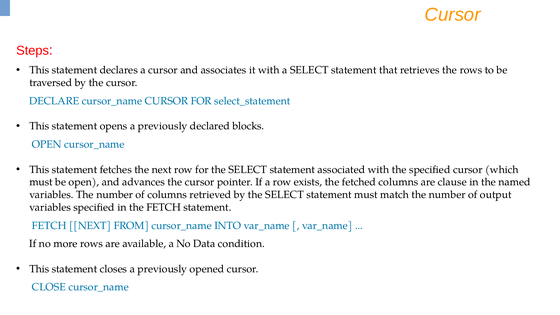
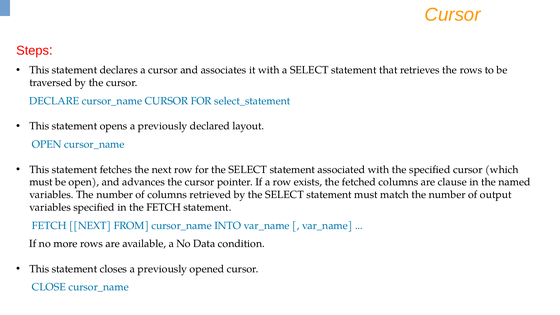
blocks: blocks -> layout
